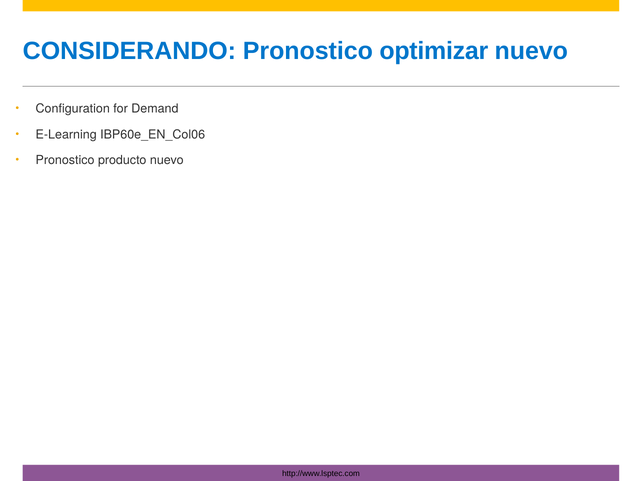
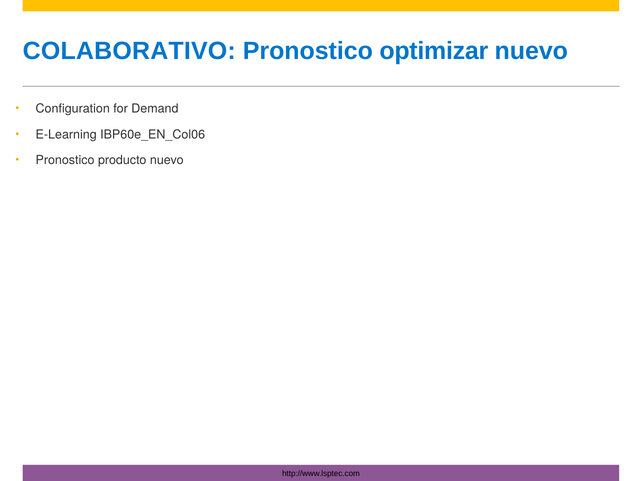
CONSIDERANDO: CONSIDERANDO -> COLABORATIVO
